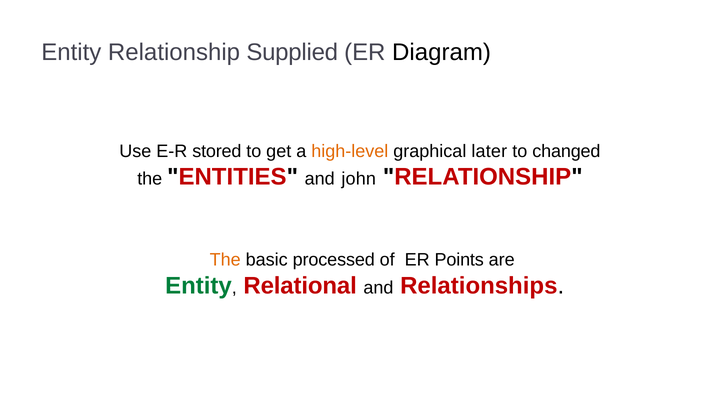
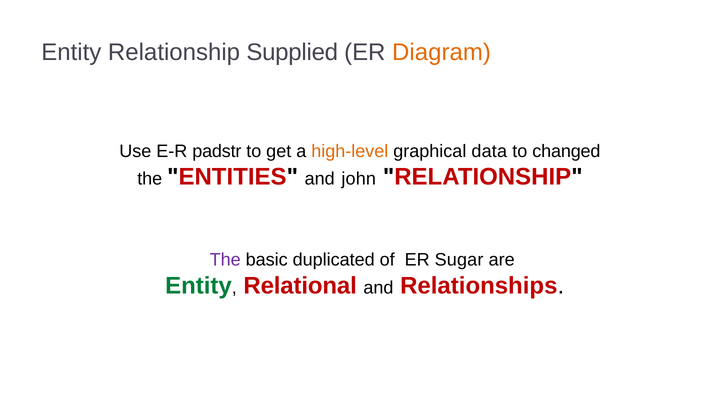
Diagram colour: black -> orange
stored: stored -> padstr
later: later -> data
The at (225, 260) colour: orange -> purple
processed: processed -> duplicated
Points: Points -> Sugar
